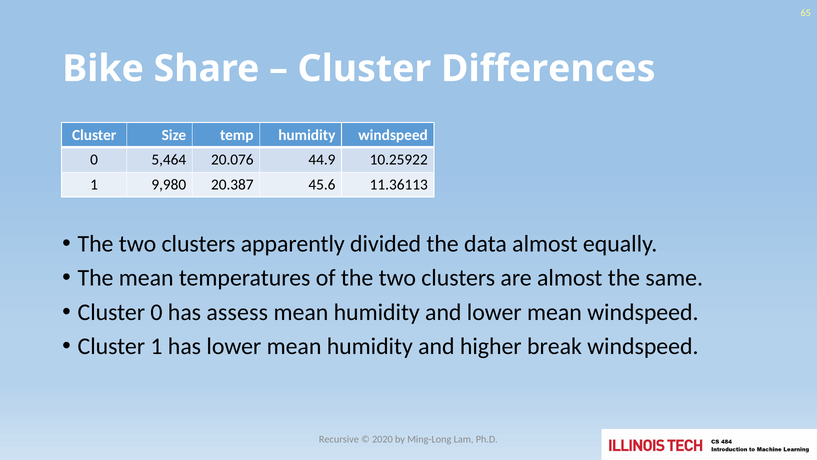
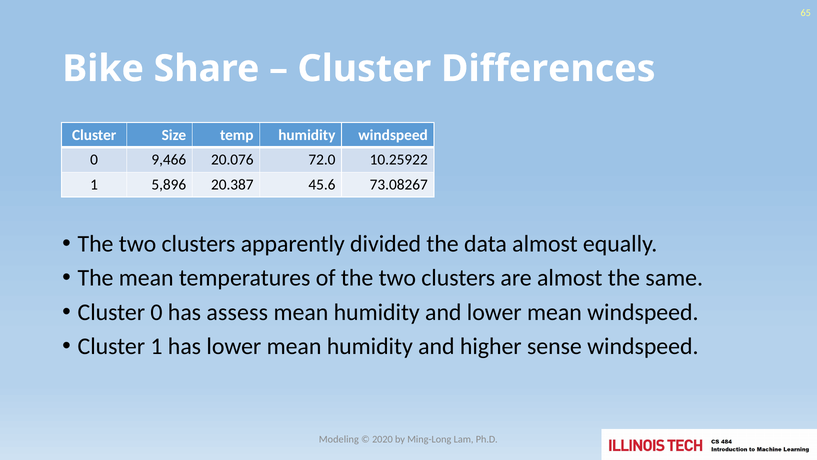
5,464: 5,464 -> 9,466
44.9: 44.9 -> 72.0
9,980: 9,980 -> 5,896
11.36113: 11.36113 -> 73.08267
break: break -> sense
Recursive: Recursive -> Modeling
